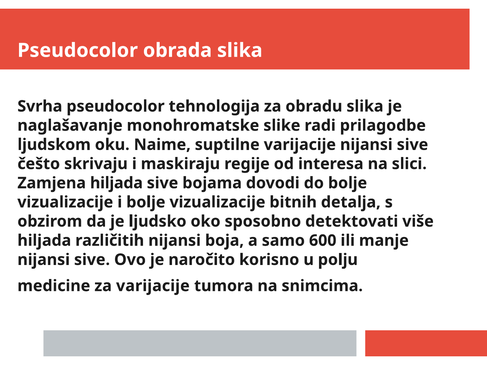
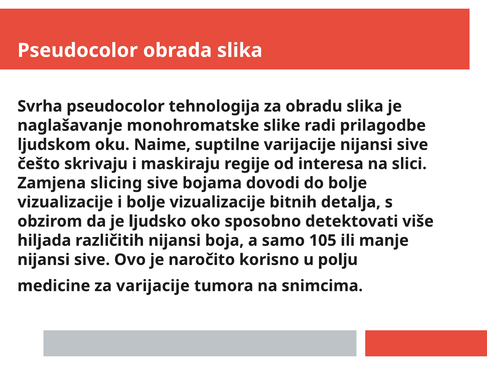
Zamjena hiljada: hiljada -> slicing
600: 600 -> 105
